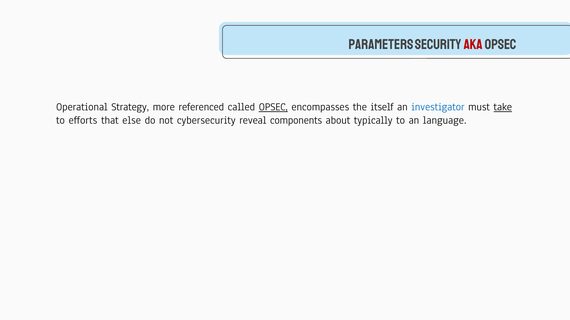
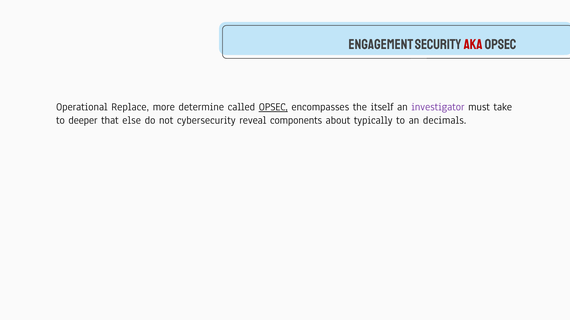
Parameters: Parameters -> Engagement
Strategy: Strategy -> Replace
referenced: referenced -> determine
investigator colour: blue -> purple
take underline: present -> none
efforts: efforts -> deeper
language: language -> decimals
